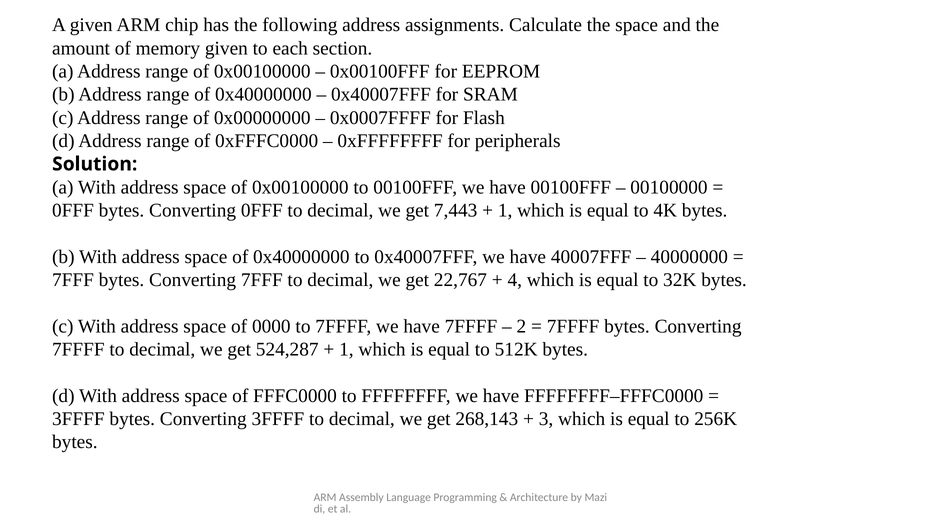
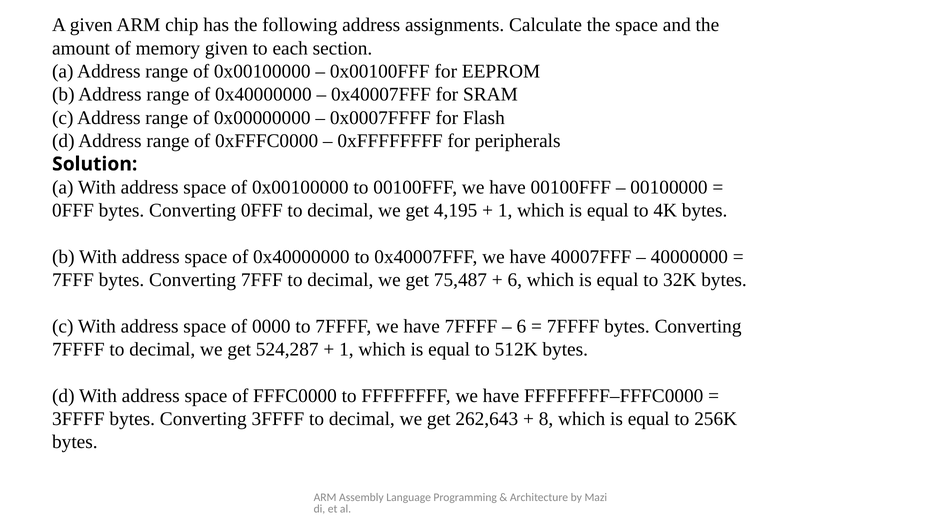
7,443: 7,443 -> 4,195
22,767: 22,767 -> 75,487
4 at (515, 280): 4 -> 6
2 at (521, 326): 2 -> 6
268,143: 268,143 -> 262,643
3: 3 -> 8
